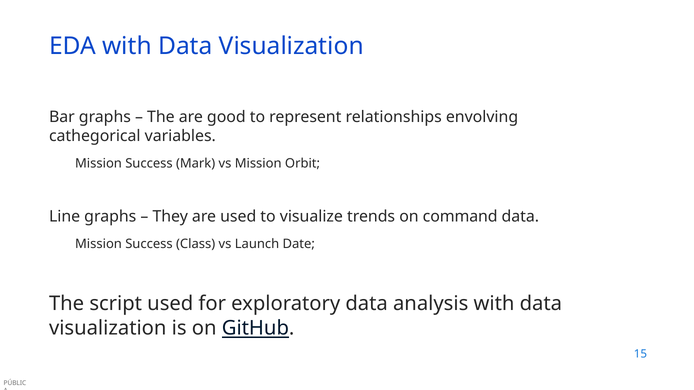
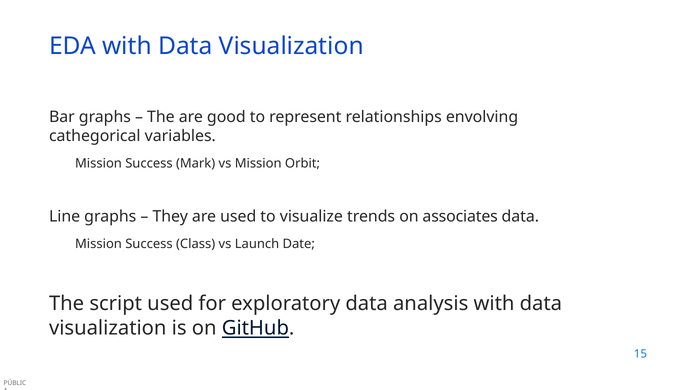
command: command -> associates
